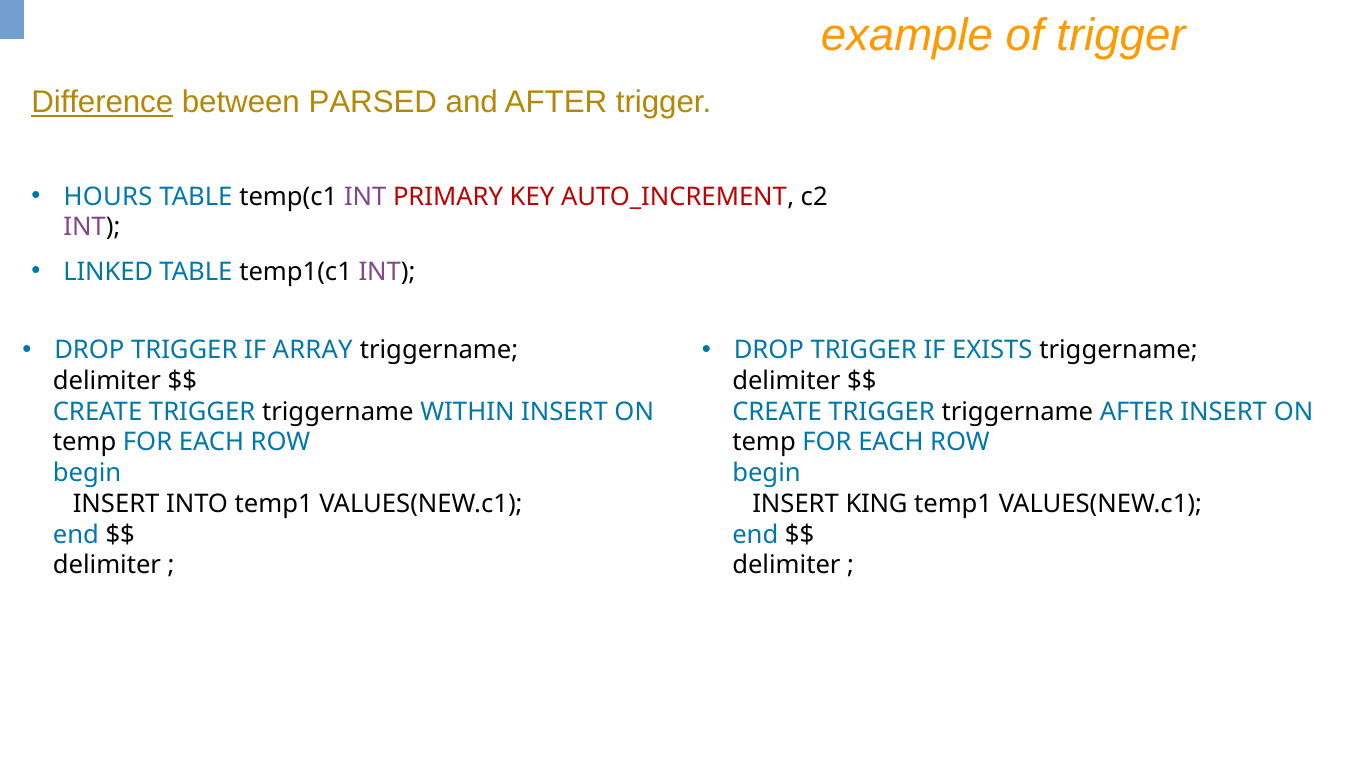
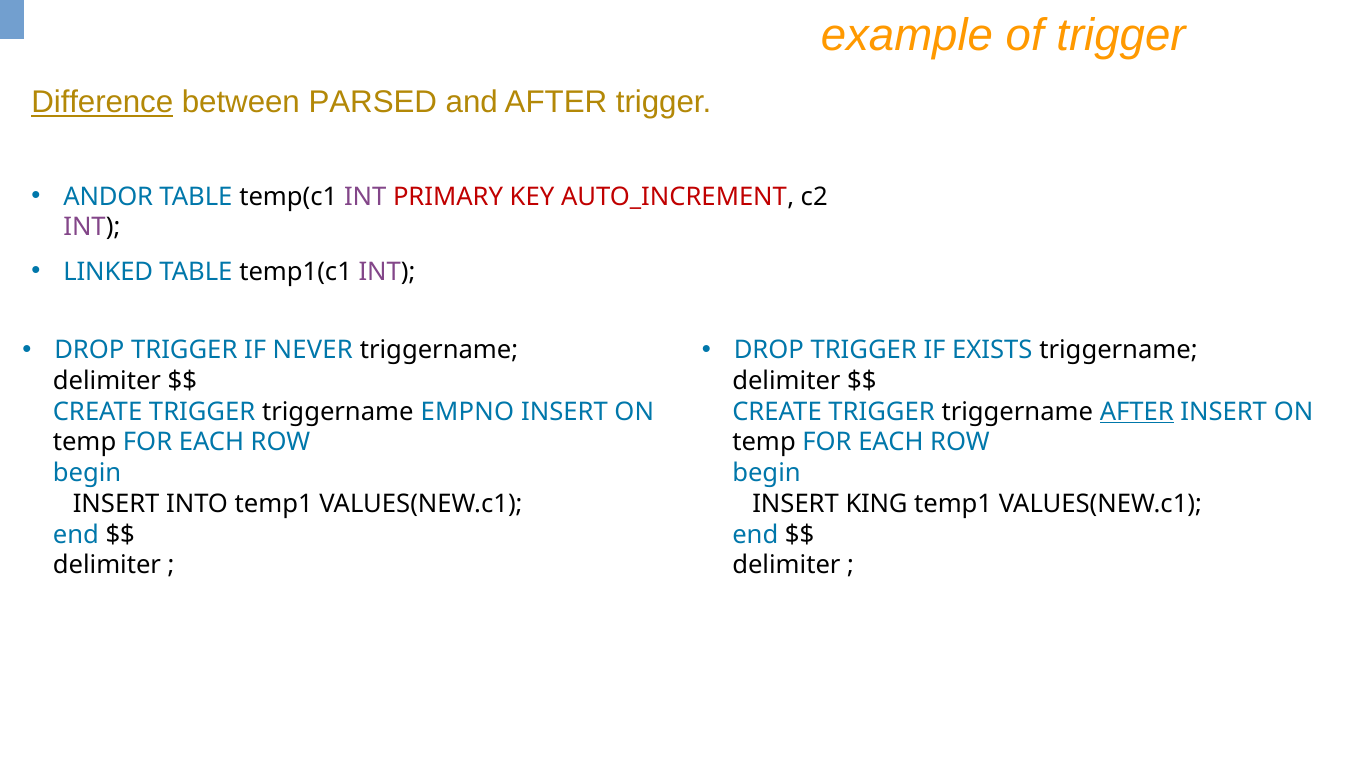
HOURS: HOURS -> ANDOR
ARRAY: ARRAY -> NEVER
WITHIN: WITHIN -> EMPNO
AFTER at (1137, 412) underline: none -> present
